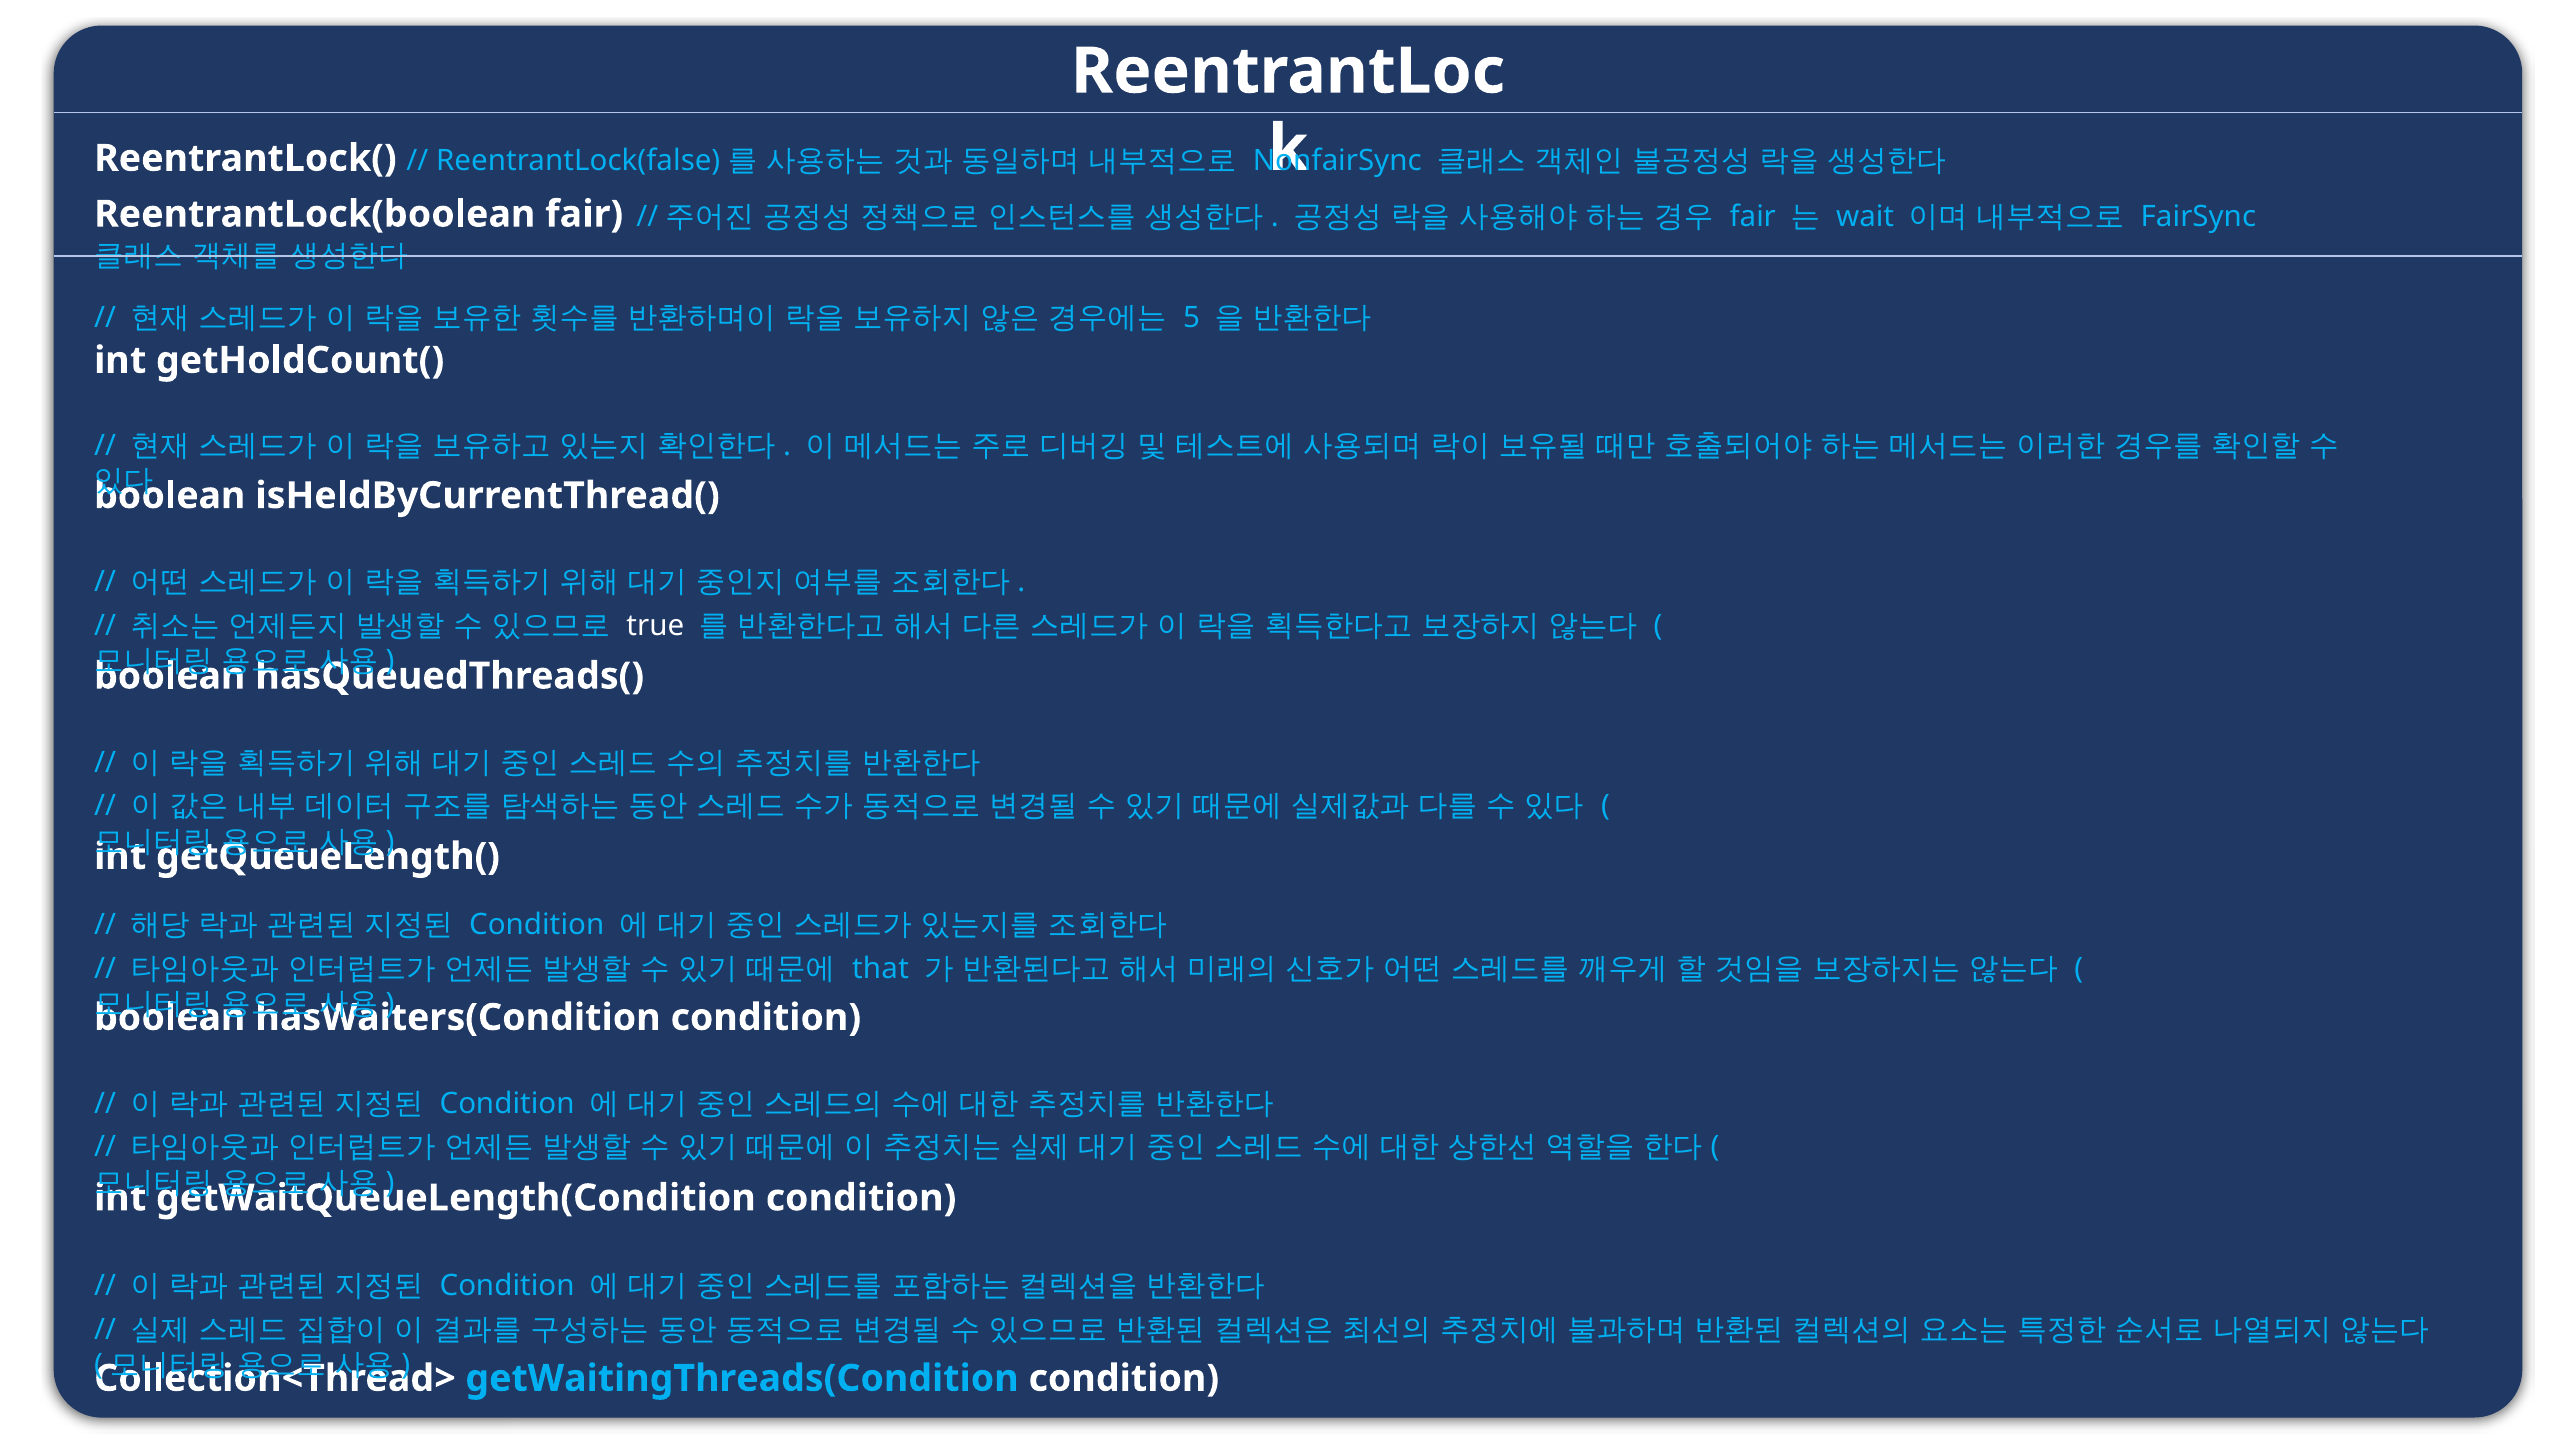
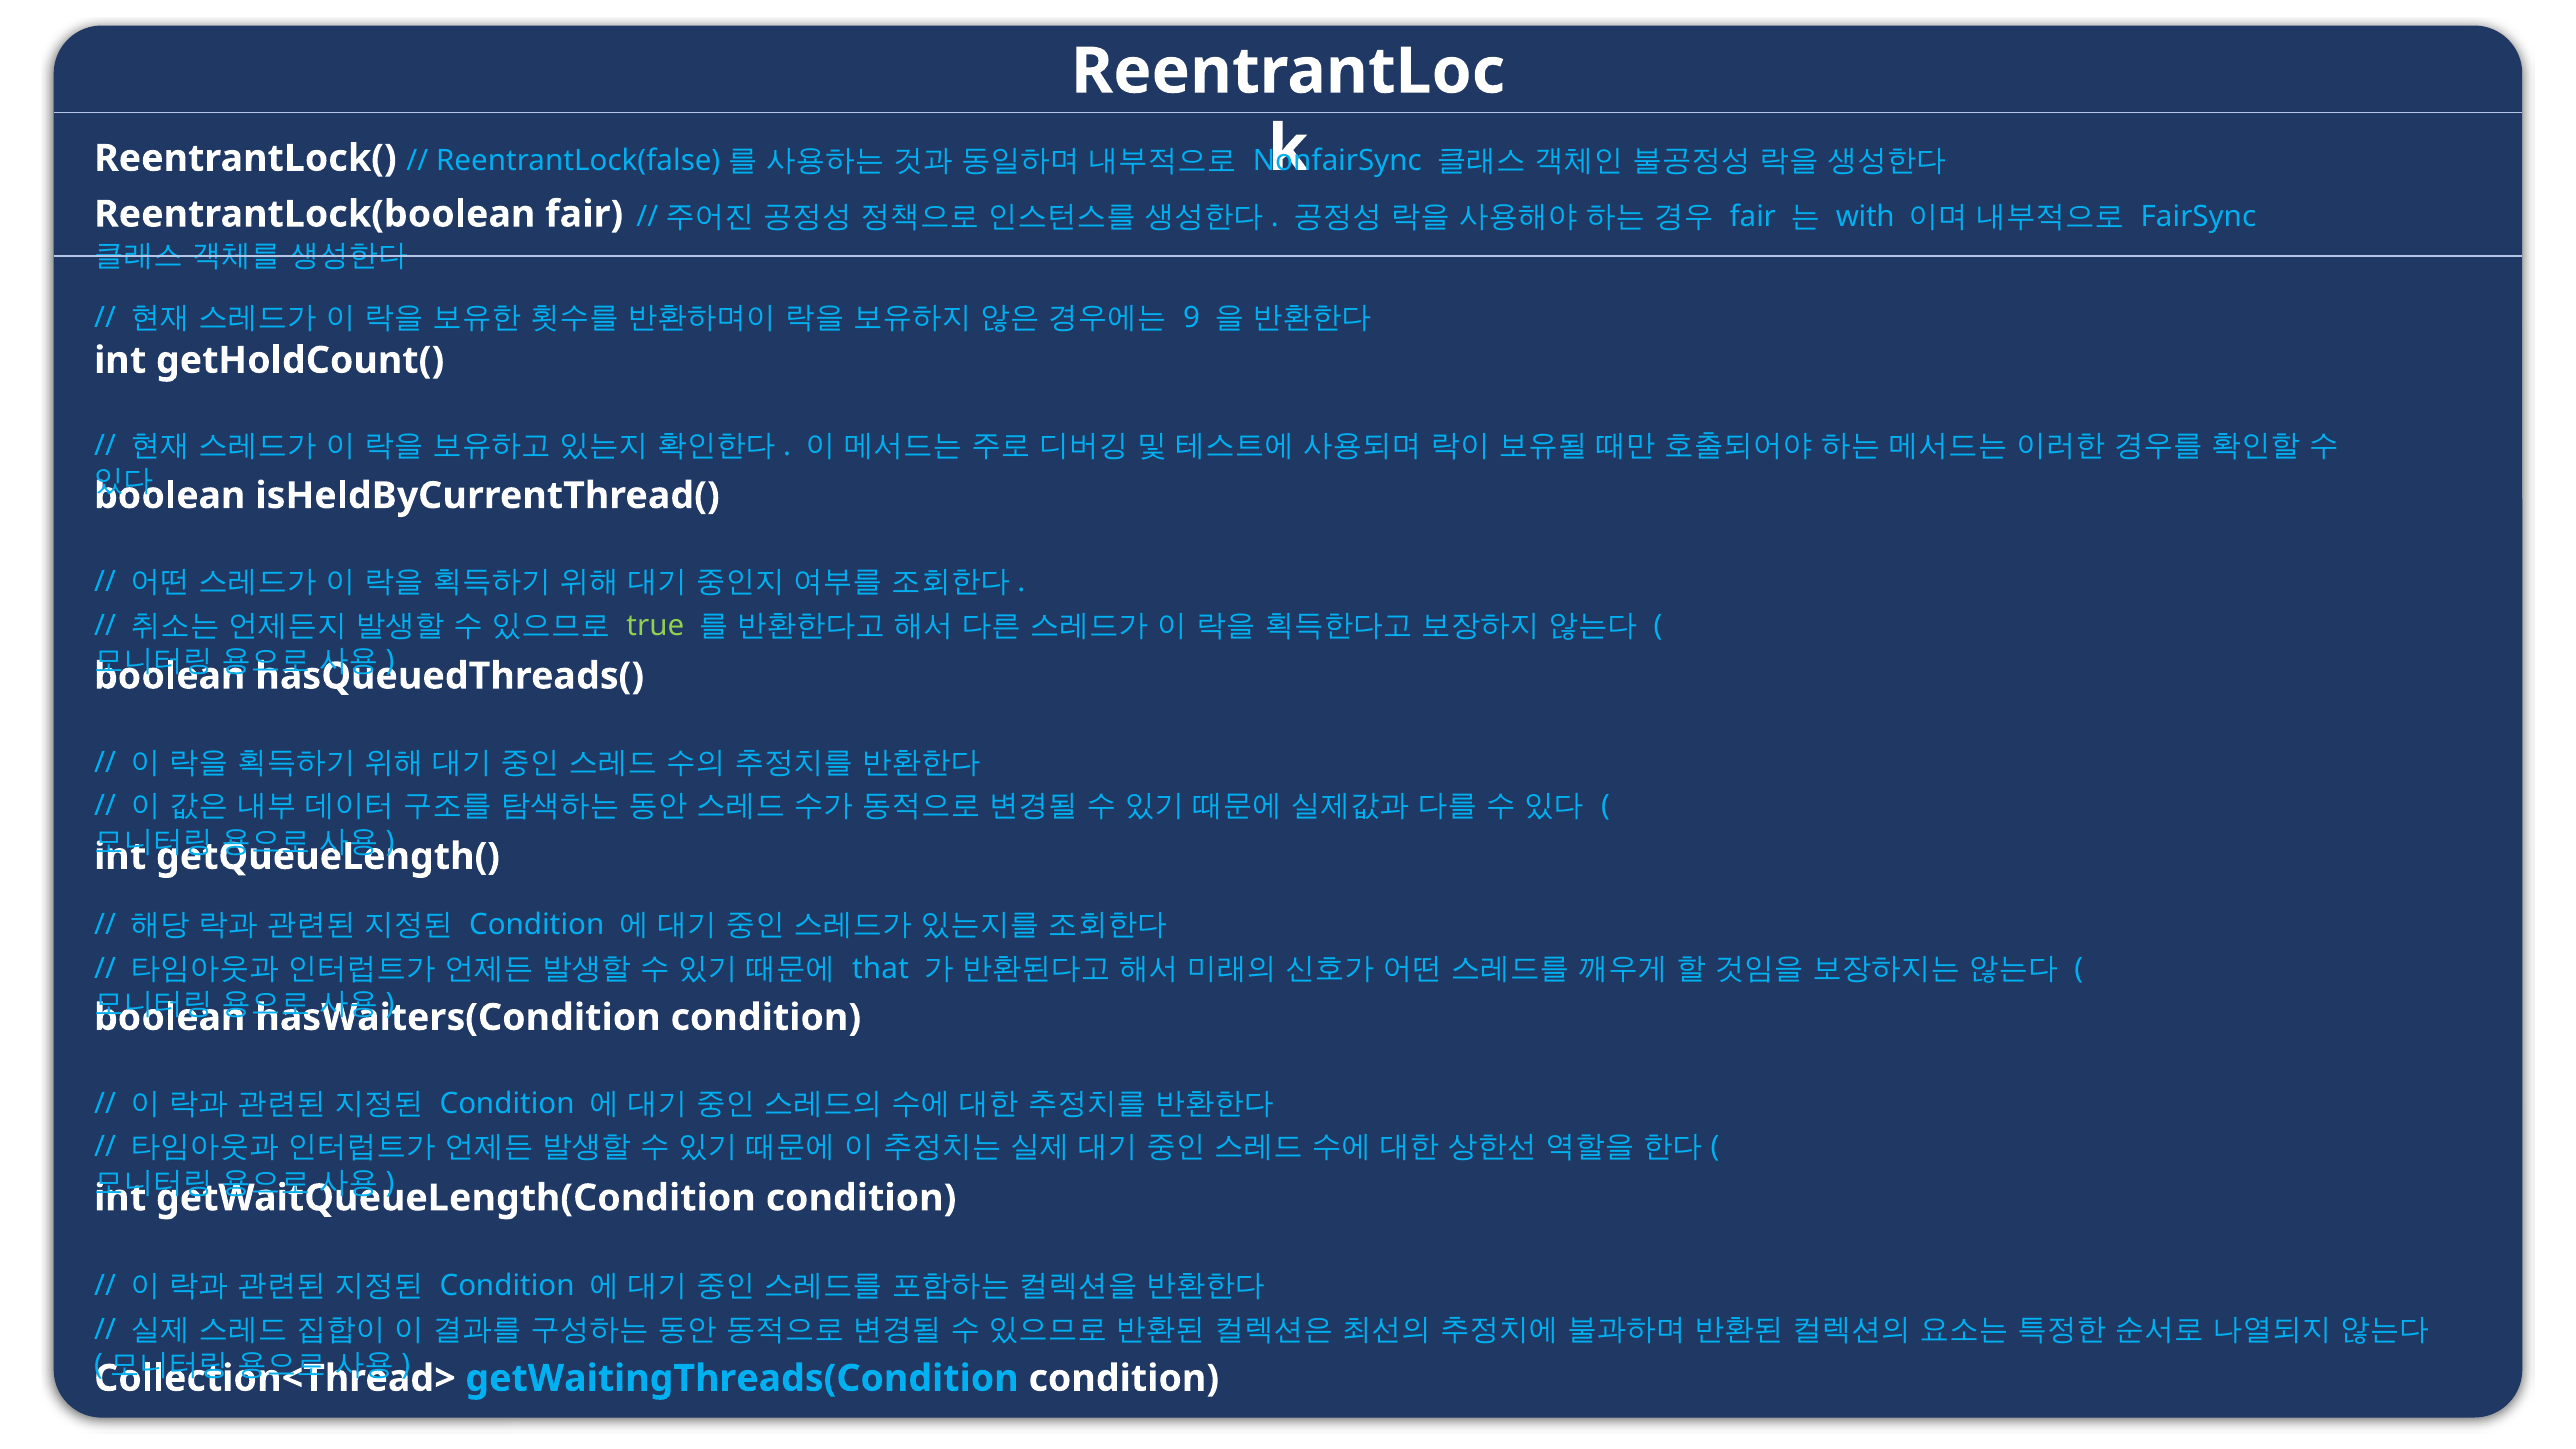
wait: wait -> with
5: 5 -> 9
true colour: white -> light green
